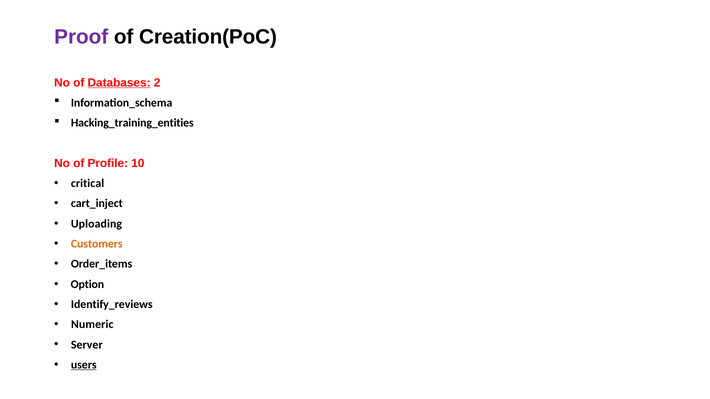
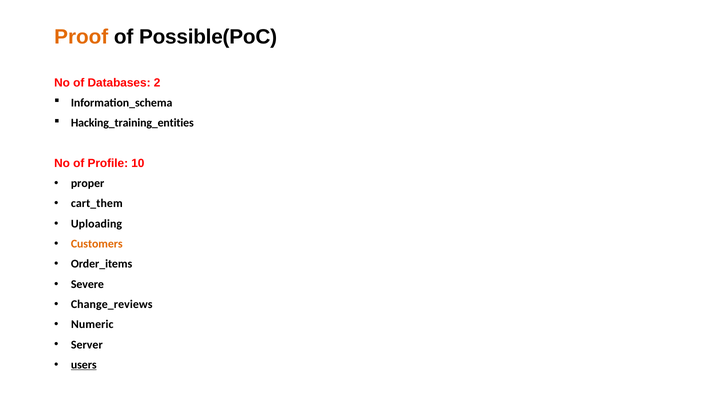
Proof colour: purple -> orange
Creation(PoC: Creation(PoC -> Possible(PoC
Databases underline: present -> none
critical: critical -> proper
cart_inject: cart_inject -> cart_them
Option: Option -> Severe
Identify_reviews: Identify_reviews -> Change_reviews
